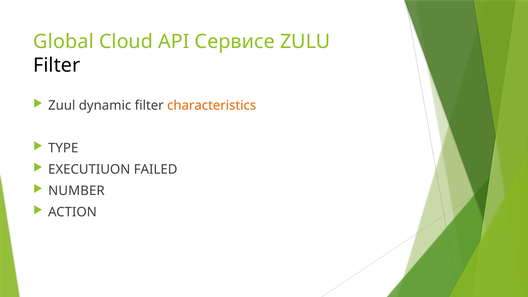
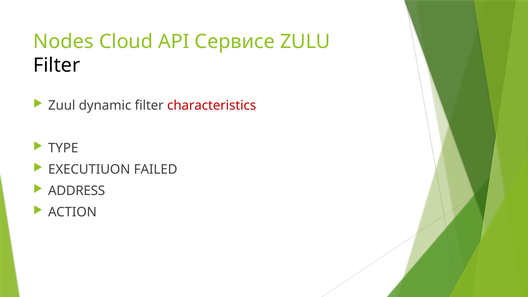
Global: Global -> Nodes
characteristics colour: orange -> red
NUMBER: NUMBER -> ADDRESS
